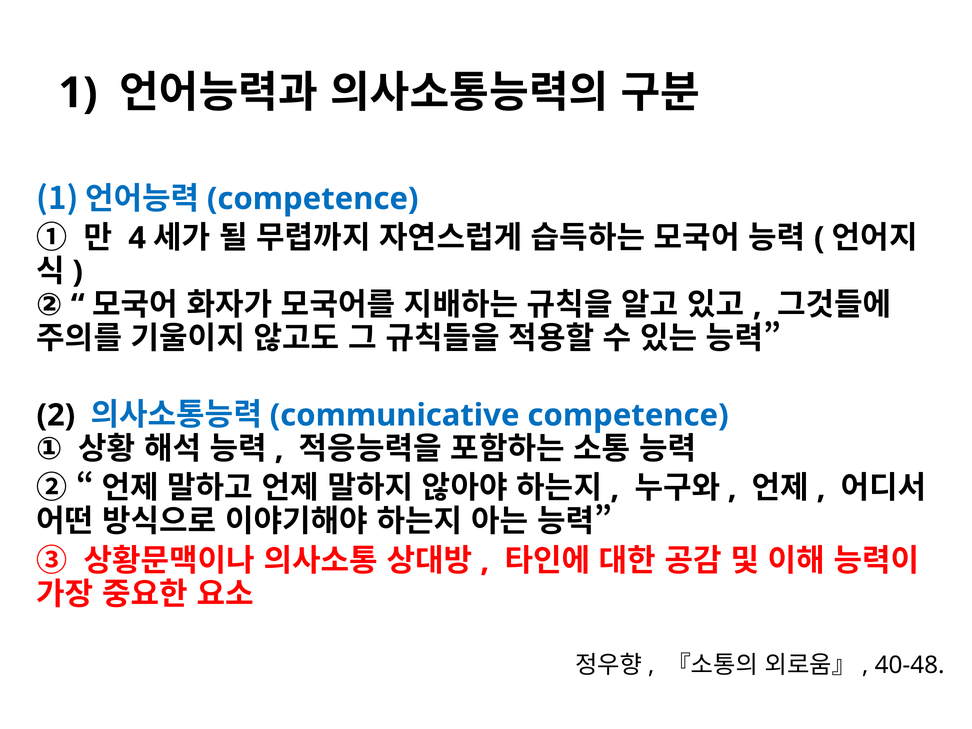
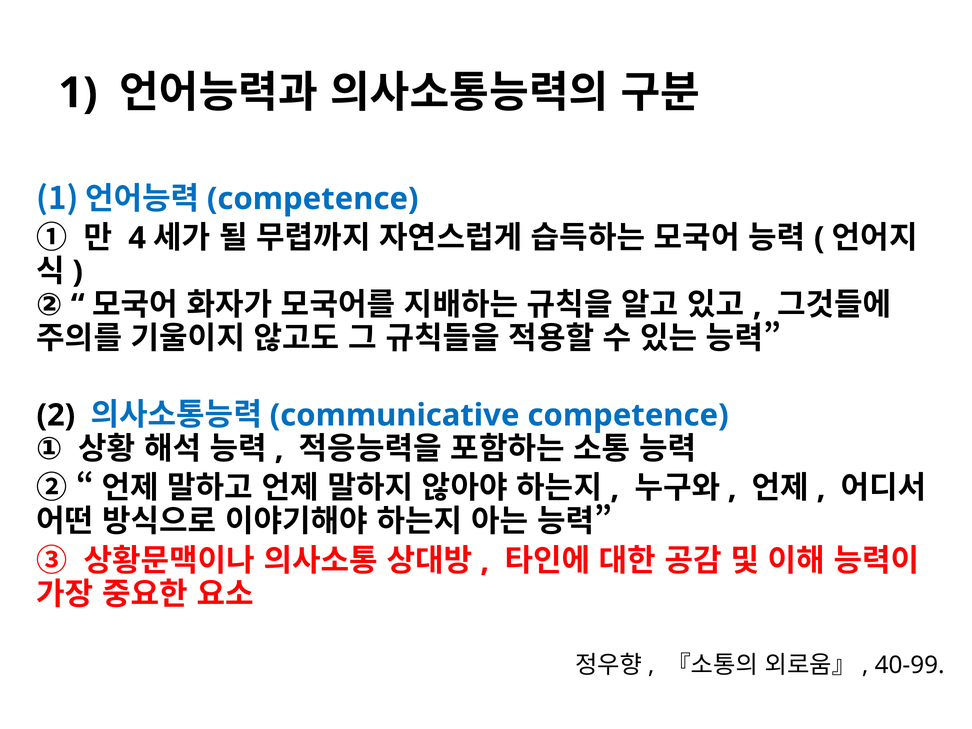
40-48: 40-48 -> 40-99
